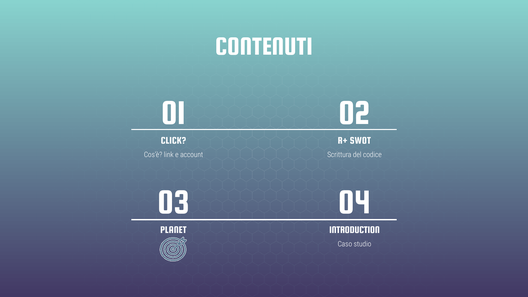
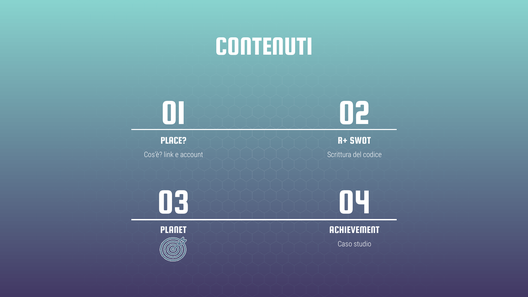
CLICK: CLICK -> PLACE
INTRODUCTION: INTRODUCTION -> ACHIEVEMENT
